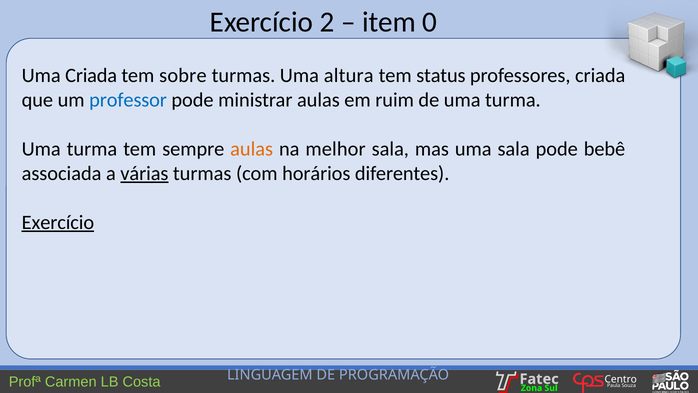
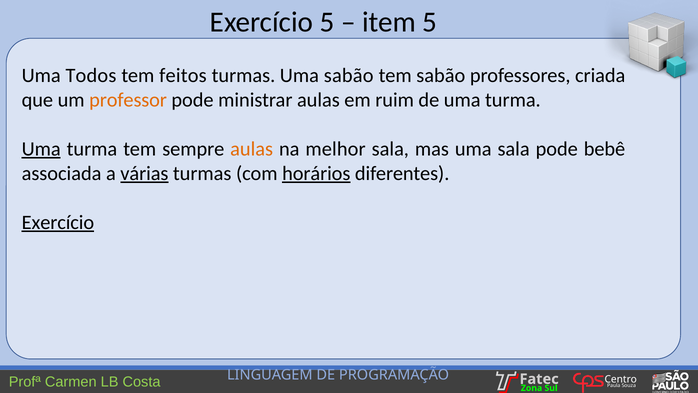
Exercício 2: 2 -> 5
item 0: 0 -> 5
Uma Criada: Criada -> Todos
sobre: sobre -> feitos
Uma altura: altura -> sabão
tem status: status -> sabão
professor colour: blue -> orange
Uma at (41, 149) underline: none -> present
horários underline: none -> present
